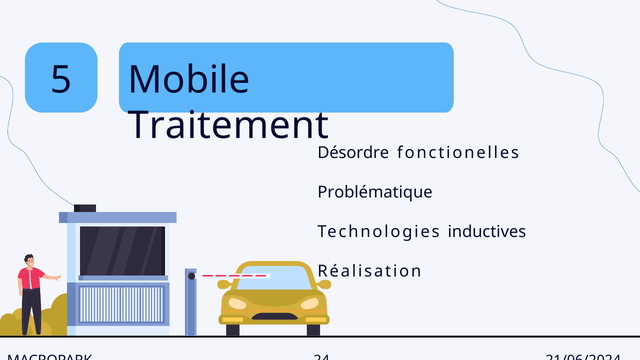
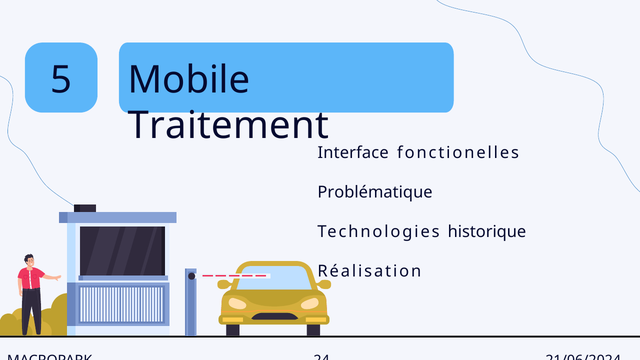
Désordre: Désordre -> Interface
inductives: inductives -> historique
